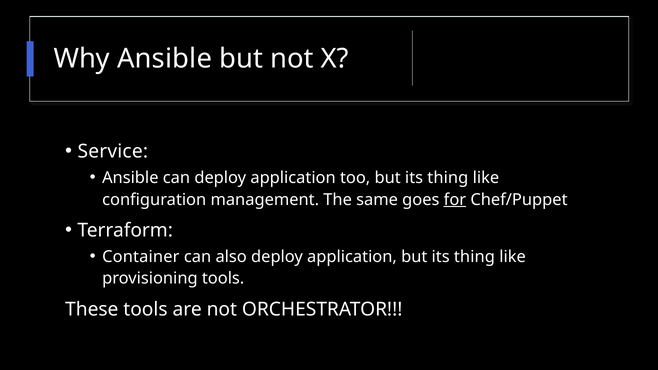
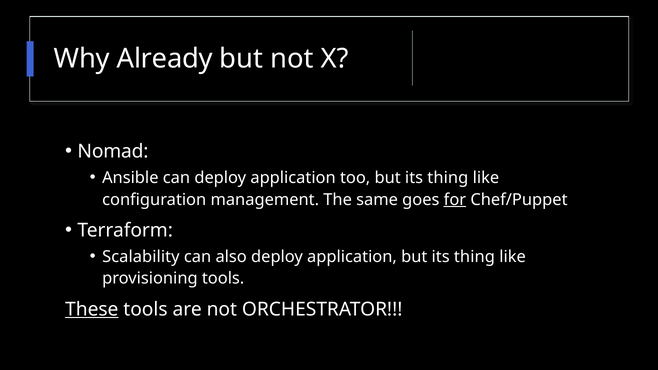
Why Ansible: Ansible -> Already
Service: Service -> Nomad
Container: Container -> Scalability
These underline: none -> present
